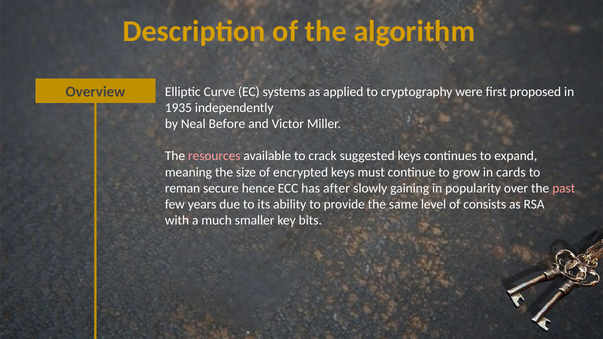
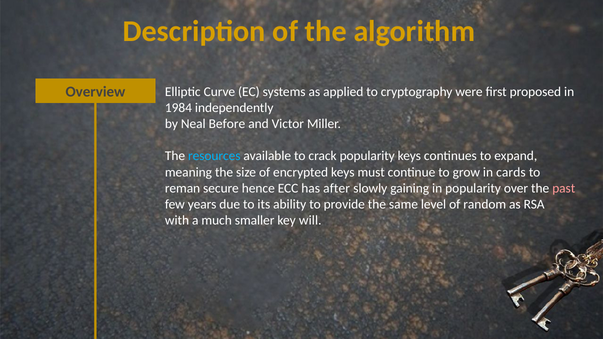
1935: 1935 -> 1984
resources colour: pink -> light blue
crack suggested: suggested -> popularity
consists: consists -> random
bits: bits -> will
